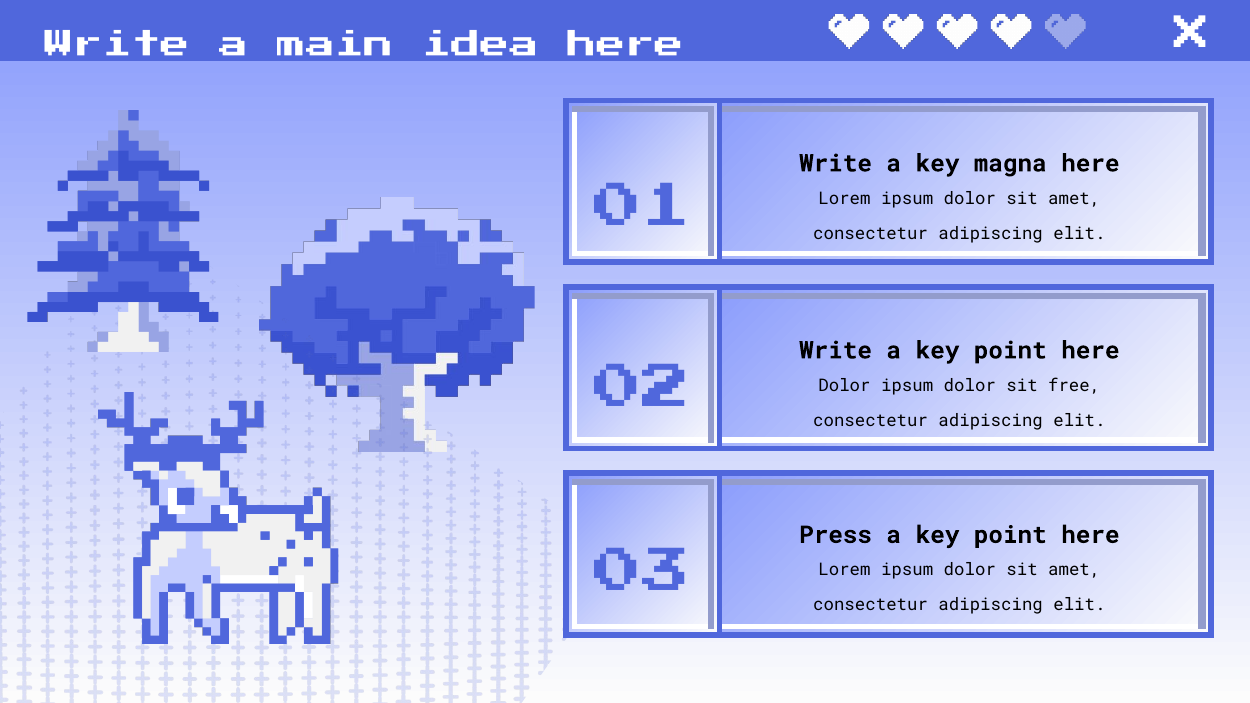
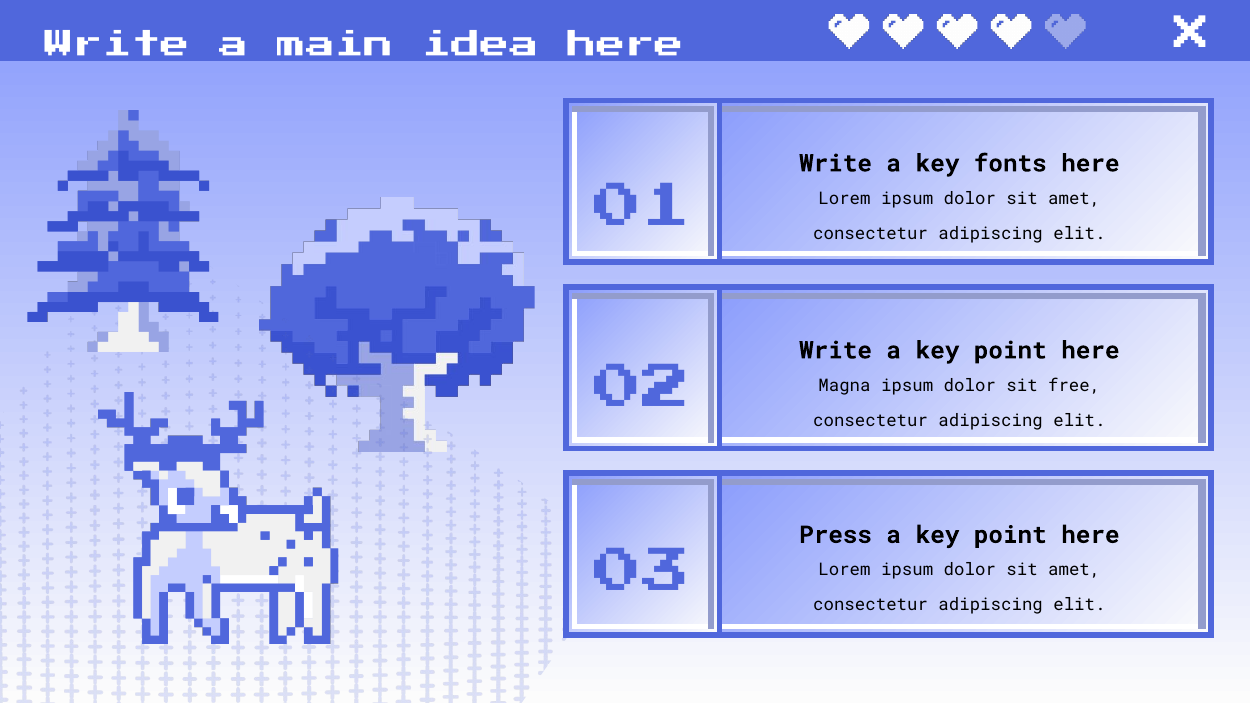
magna: magna -> fonts
Dolor at (845, 386): Dolor -> Magna
